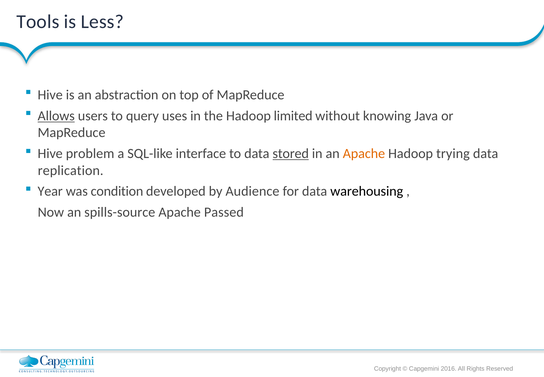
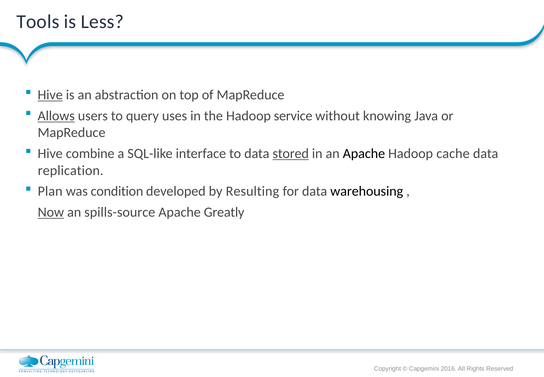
Hive at (50, 95) underline: none -> present
limited: limited -> service
problem: problem -> combine
Apache at (364, 153) colour: orange -> black
trying: trying -> cache
Year: Year -> Plan
Audience: Audience -> Resulting
Now underline: none -> present
Passed: Passed -> Greatly
